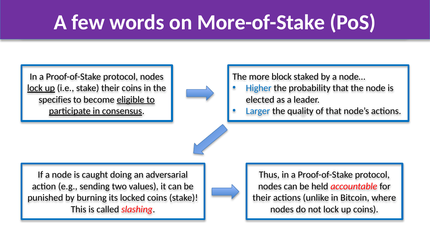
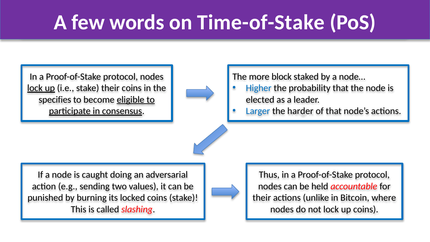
More-of-Stake: More-of-Stake -> Time-of-Stake
quality: quality -> harder
